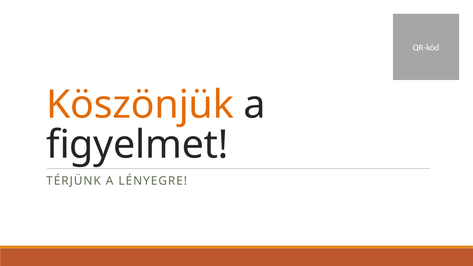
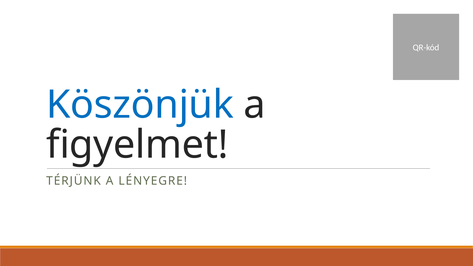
Köszönjük colour: orange -> blue
